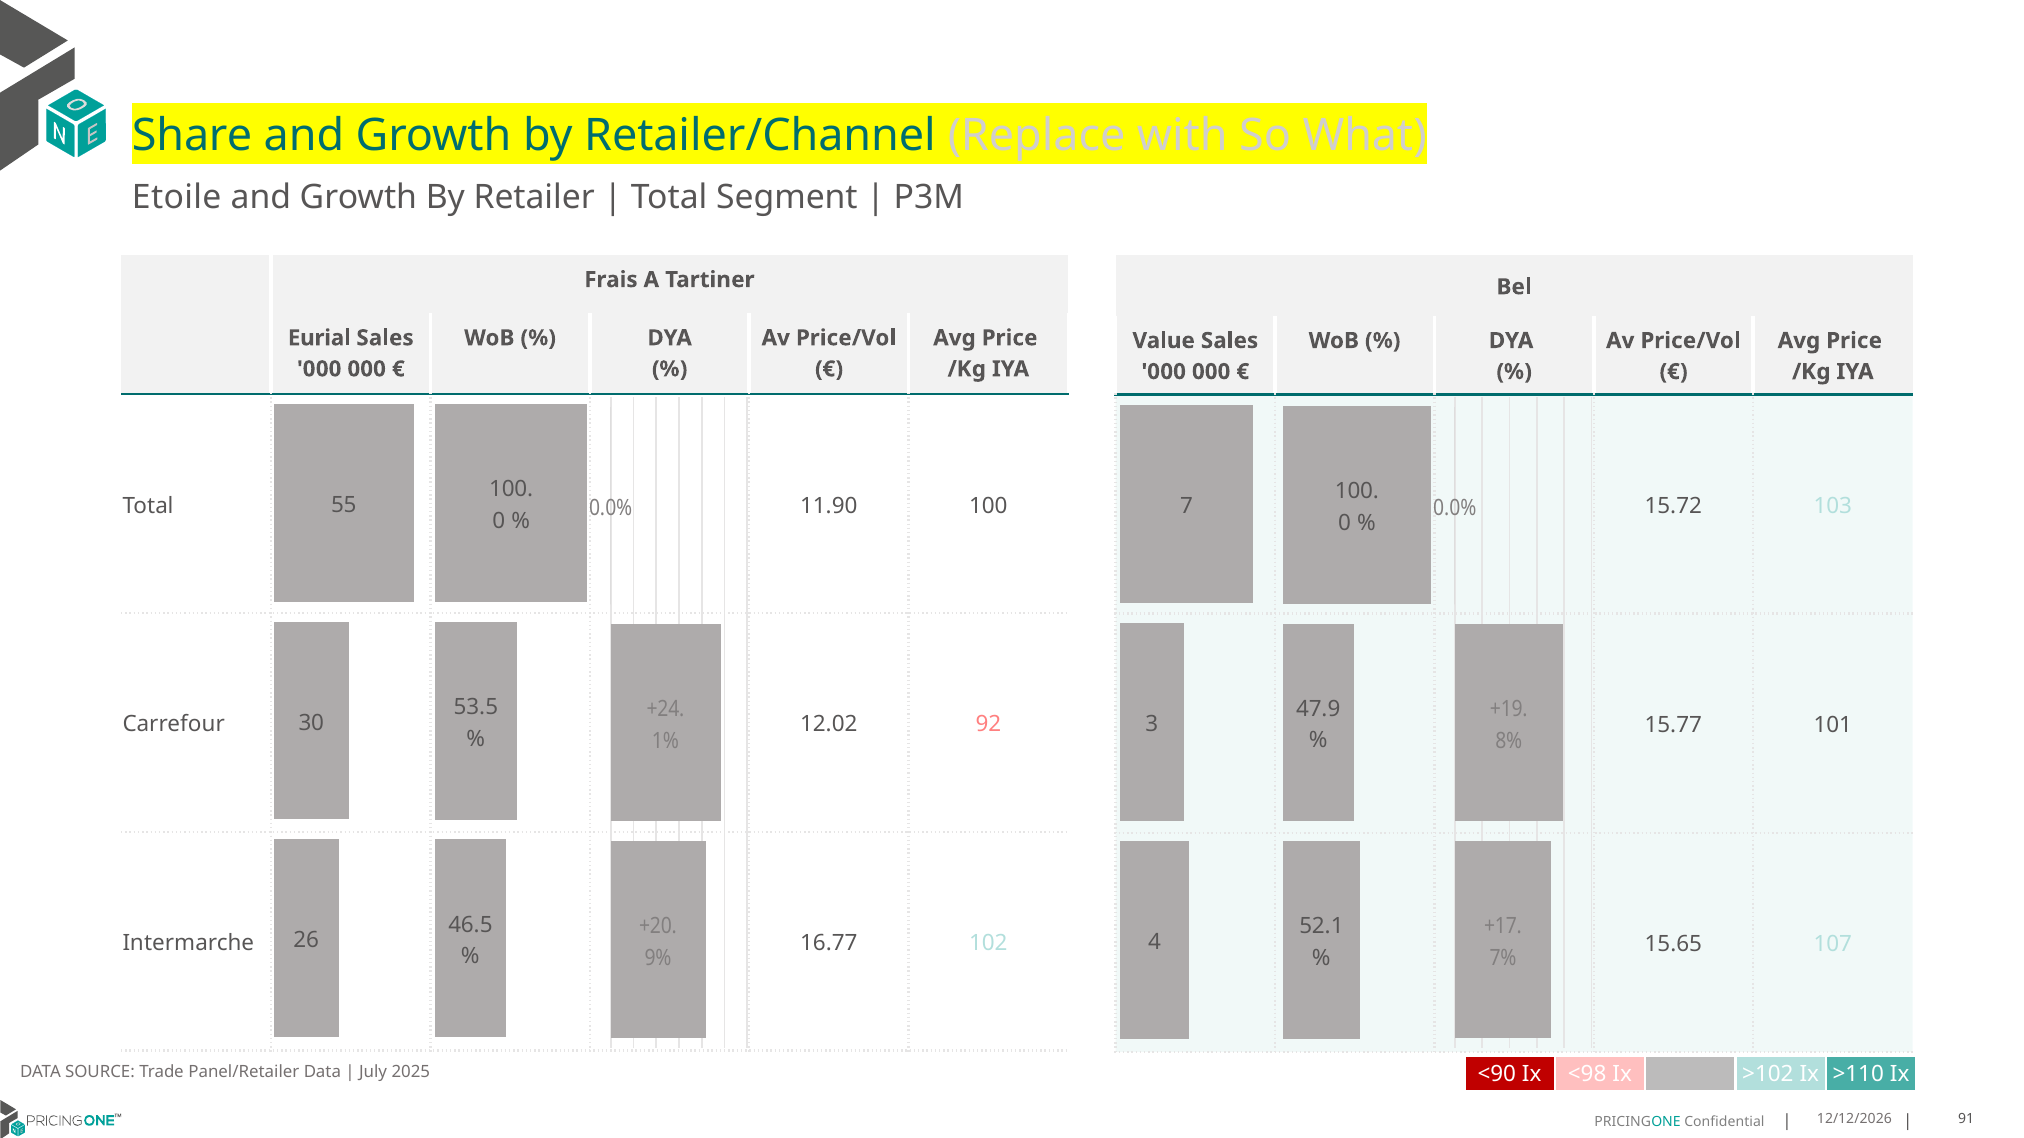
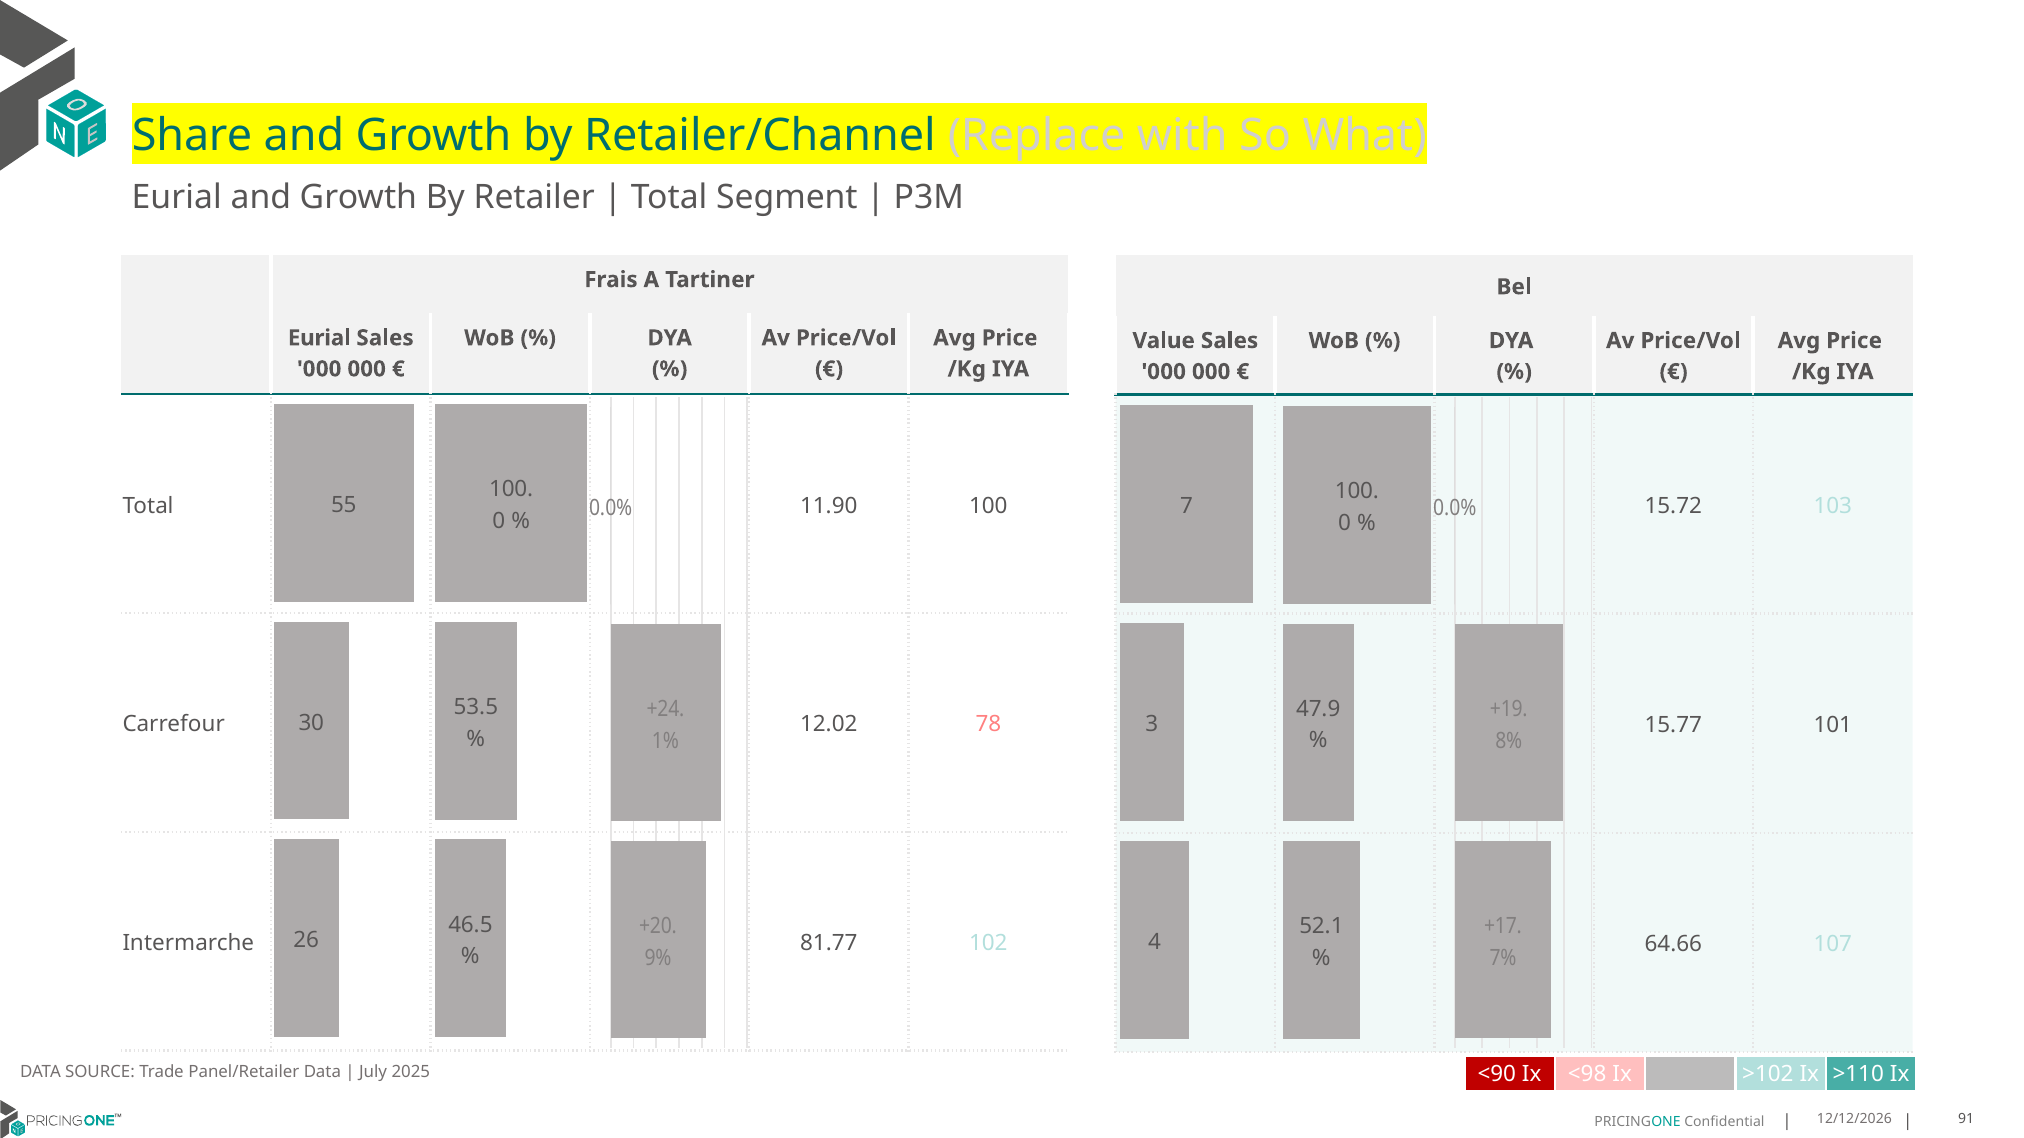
Etoile at (177, 197): Etoile -> Eurial
92: 92 -> 78
16.77: 16.77 -> 81.77
15.65: 15.65 -> 64.66
